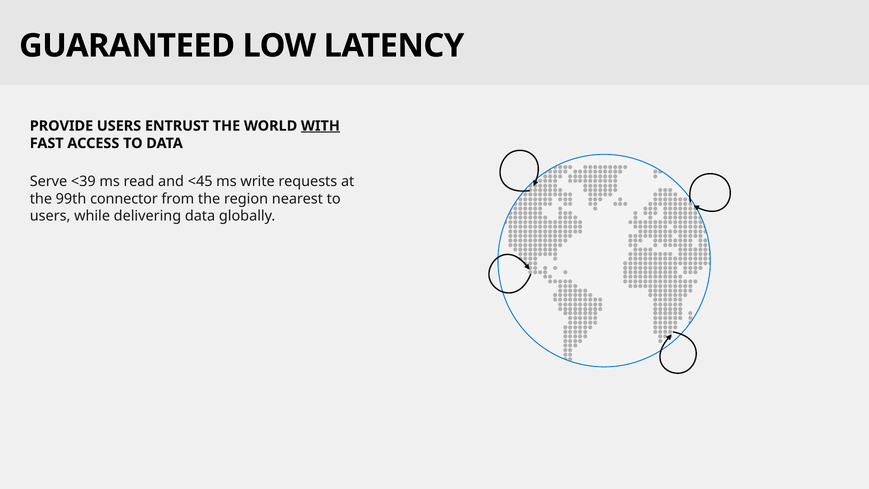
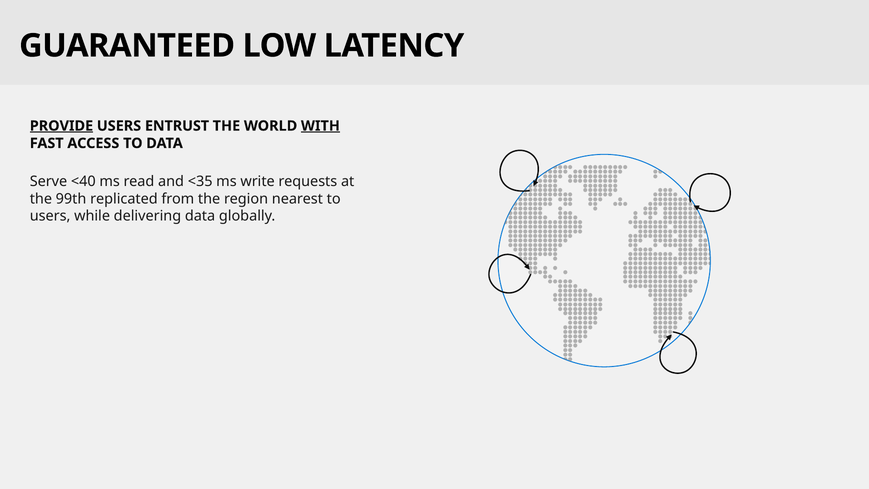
PROVIDE underline: none -> present
<39: <39 -> <40
<45: <45 -> <35
connector: connector -> replicated
